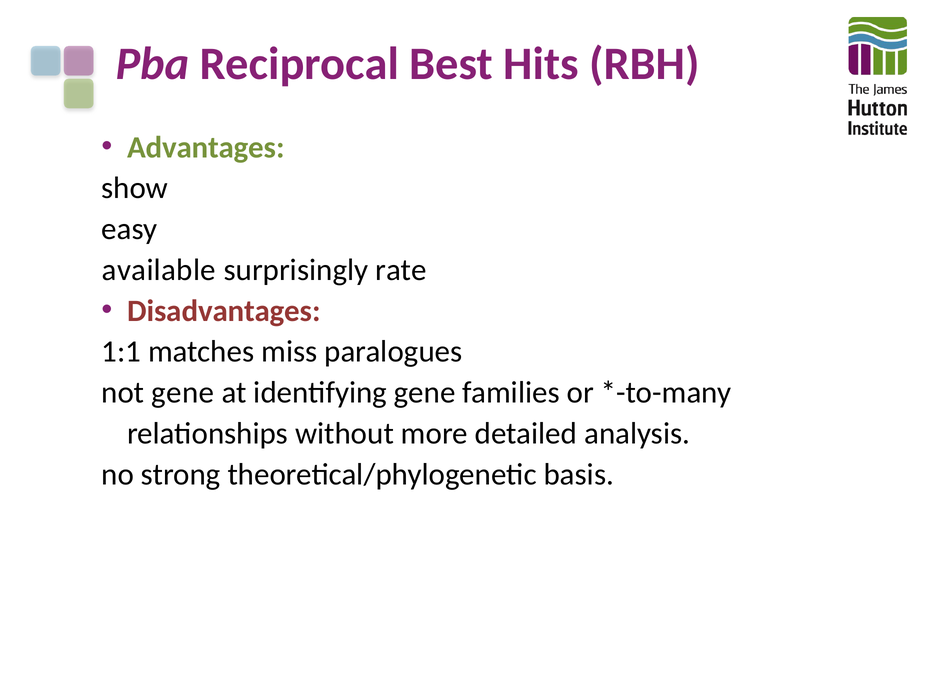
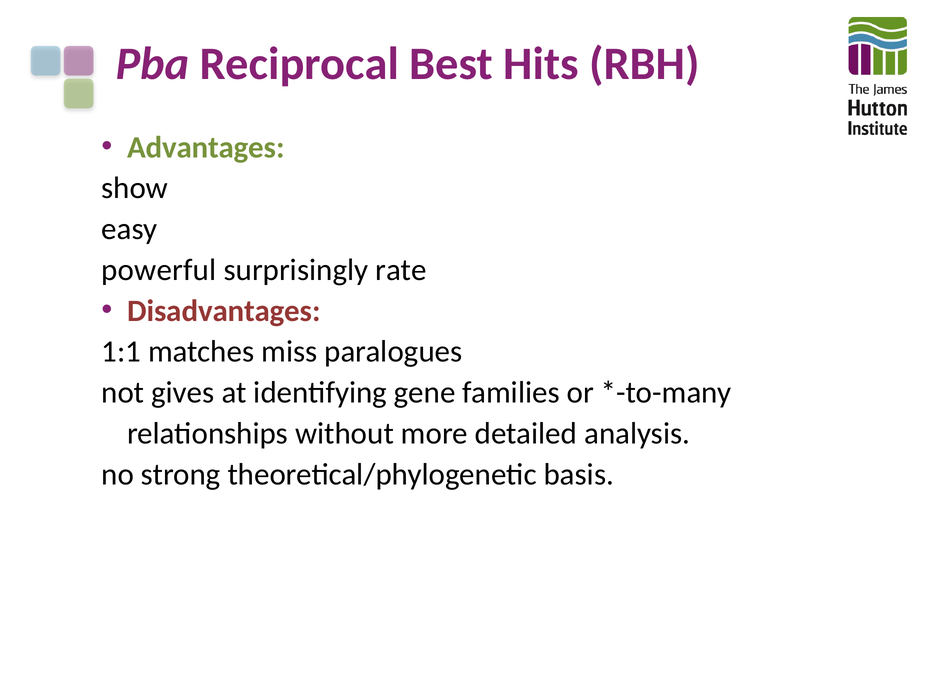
available: available -> powerful
not gene: gene -> gives
